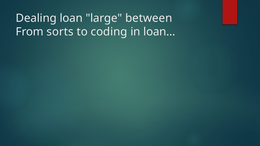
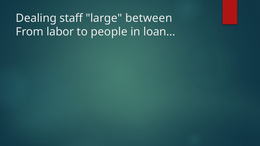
loan: loan -> staff
sorts: sorts -> labor
coding: coding -> people
